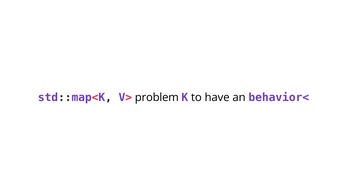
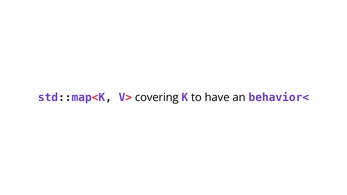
problem: problem -> covering
